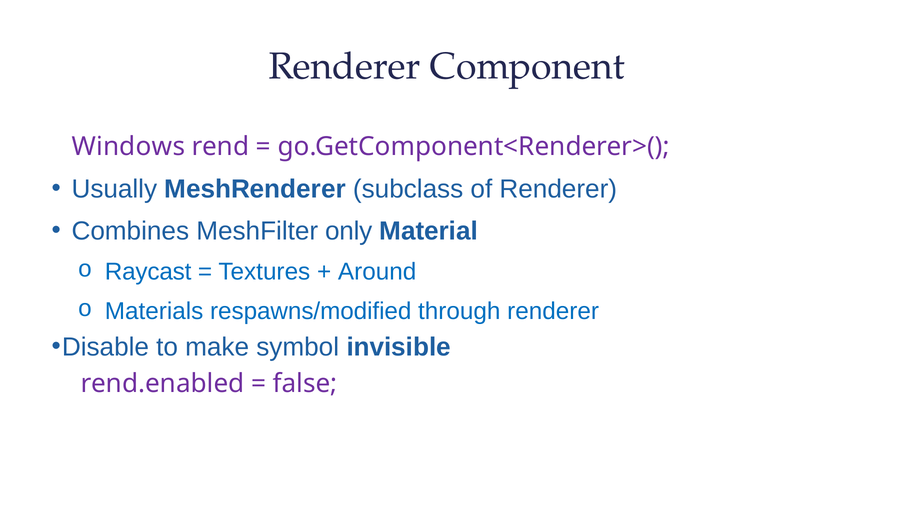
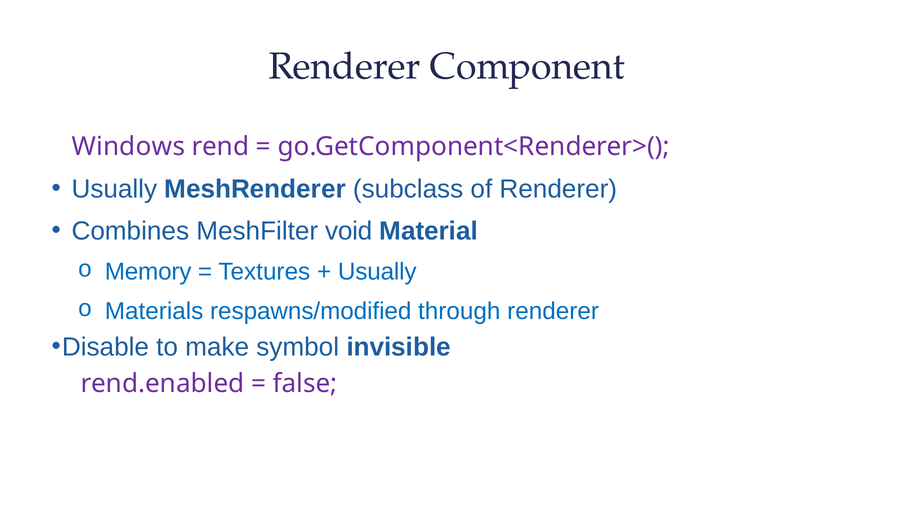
only: only -> void
Raycast: Raycast -> Memory
Around at (377, 272): Around -> Usually
